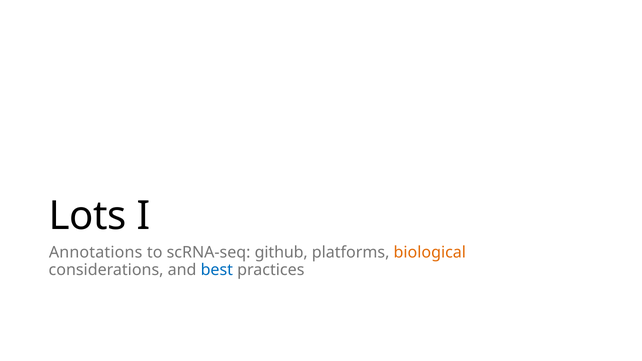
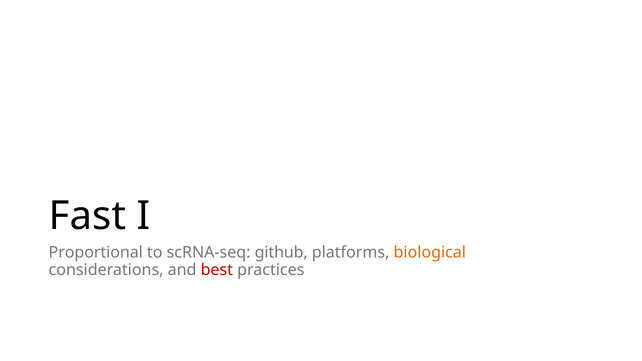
Lots: Lots -> Fast
Annotations: Annotations -> Proportional
best colour: blue -> red
